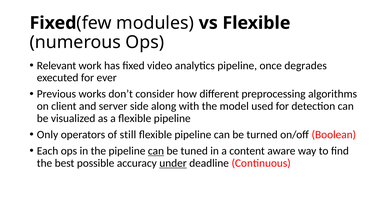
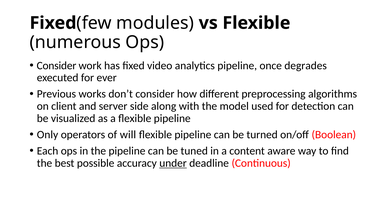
Relevant at (57, 66): Relevant -> Consider
still: still -> will
can at (156, 151) underline: present -> none
